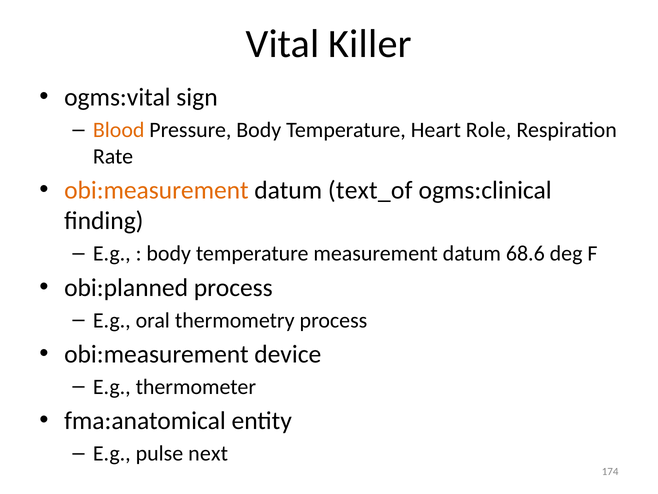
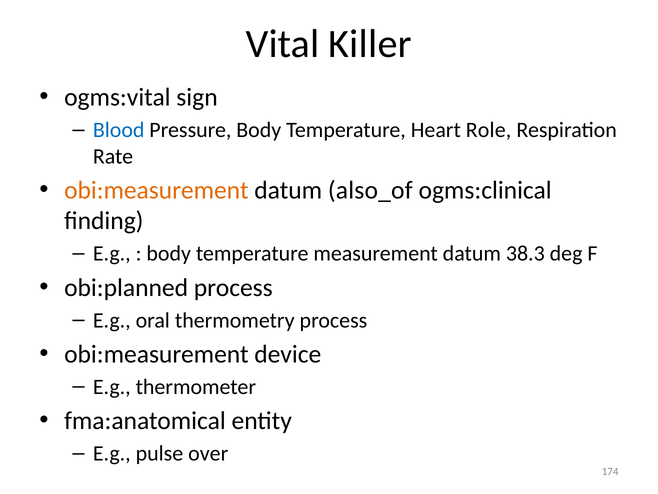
Blood colour: orange -> blue
text_of: text_of -> also_of
68.6: 68.6 -> 38.3
next: next -> over
